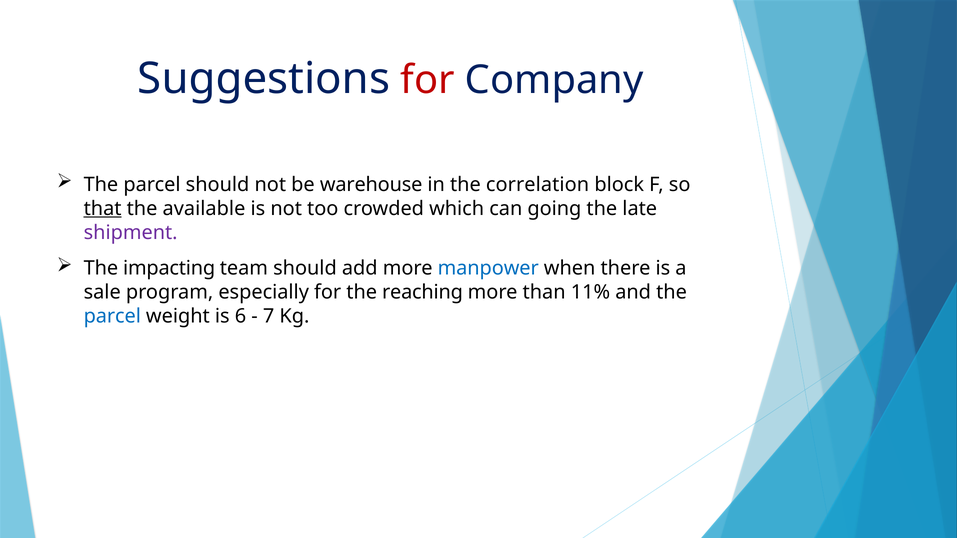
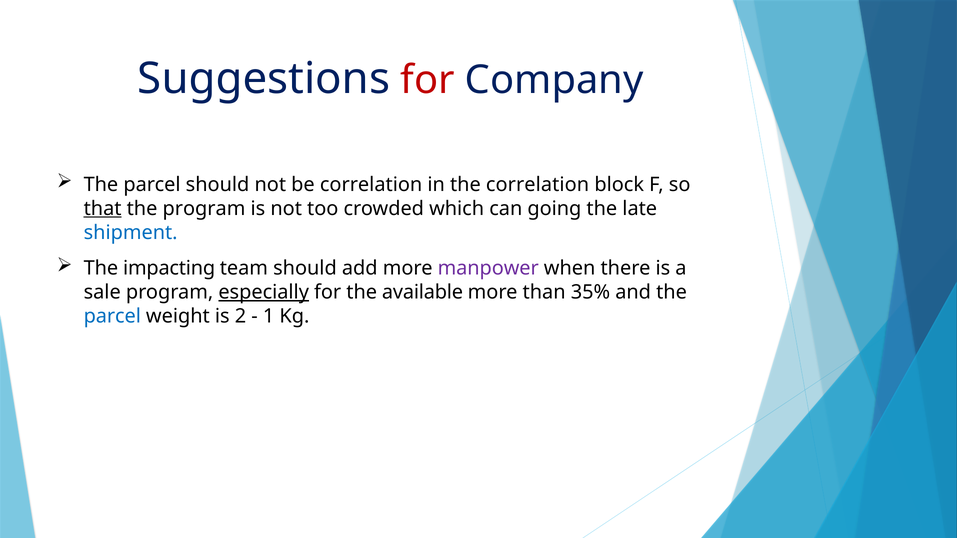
be warehouse: warehouse -> correlation
the available: available -> program
shipment colour: purple -> blue
manpower colour: blue -> purple
especially underline: none -> present
reaching: reaching -> available
11%: 11% -> 35%
6: 6 -> 2
7: 7 -> 1
